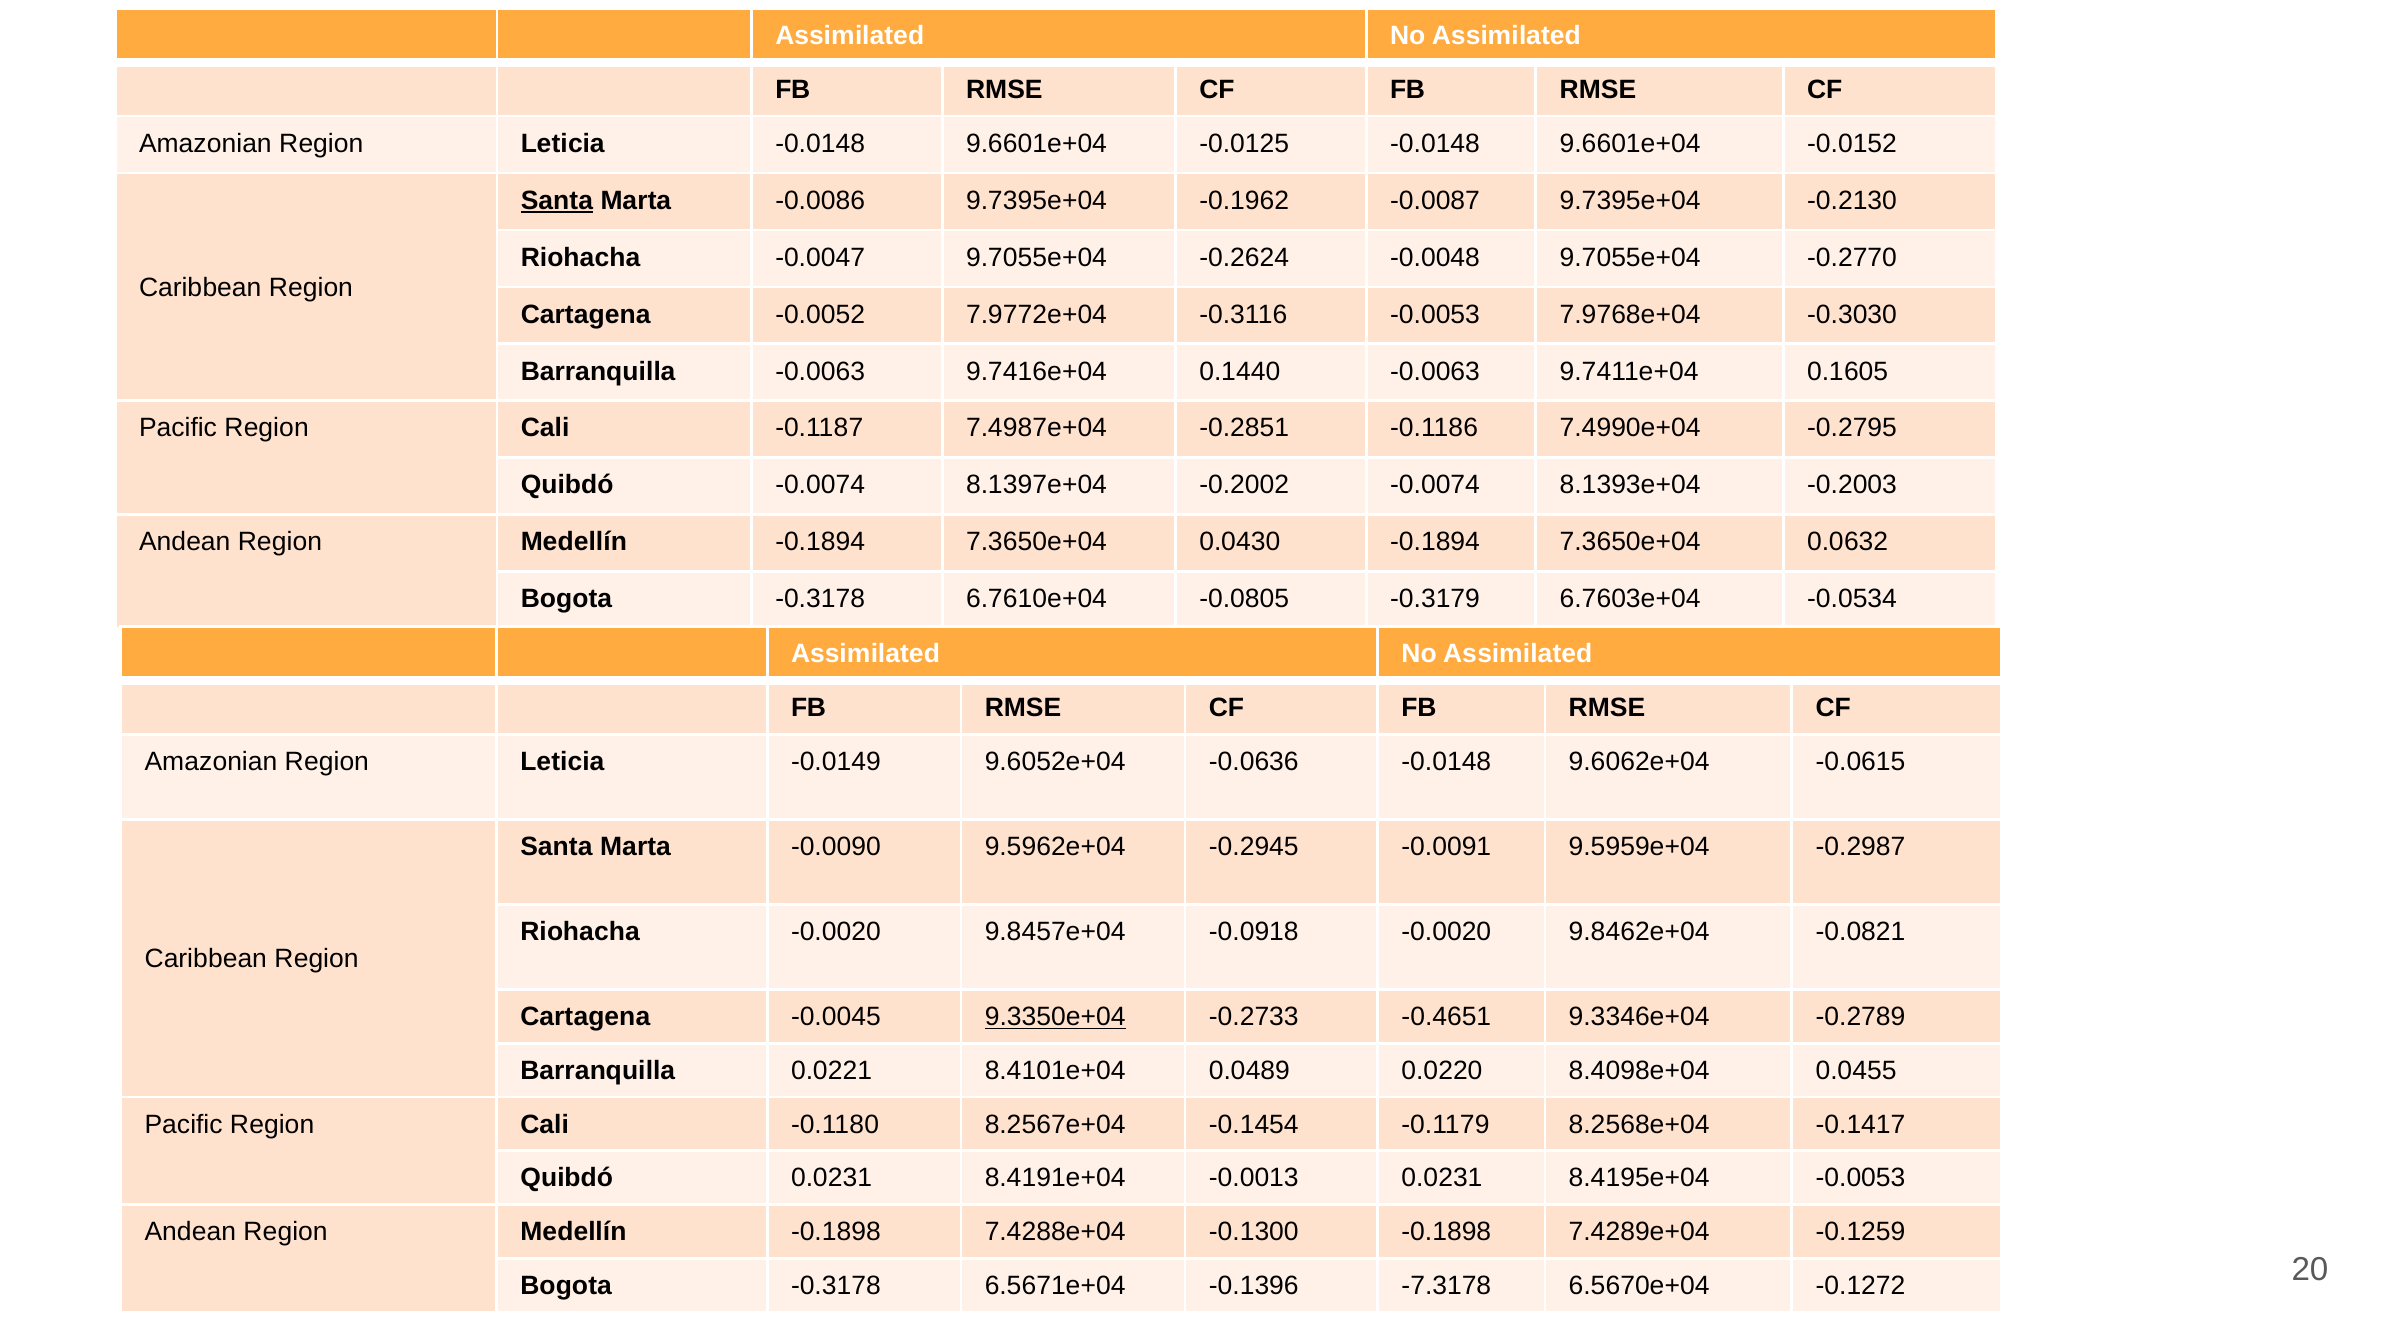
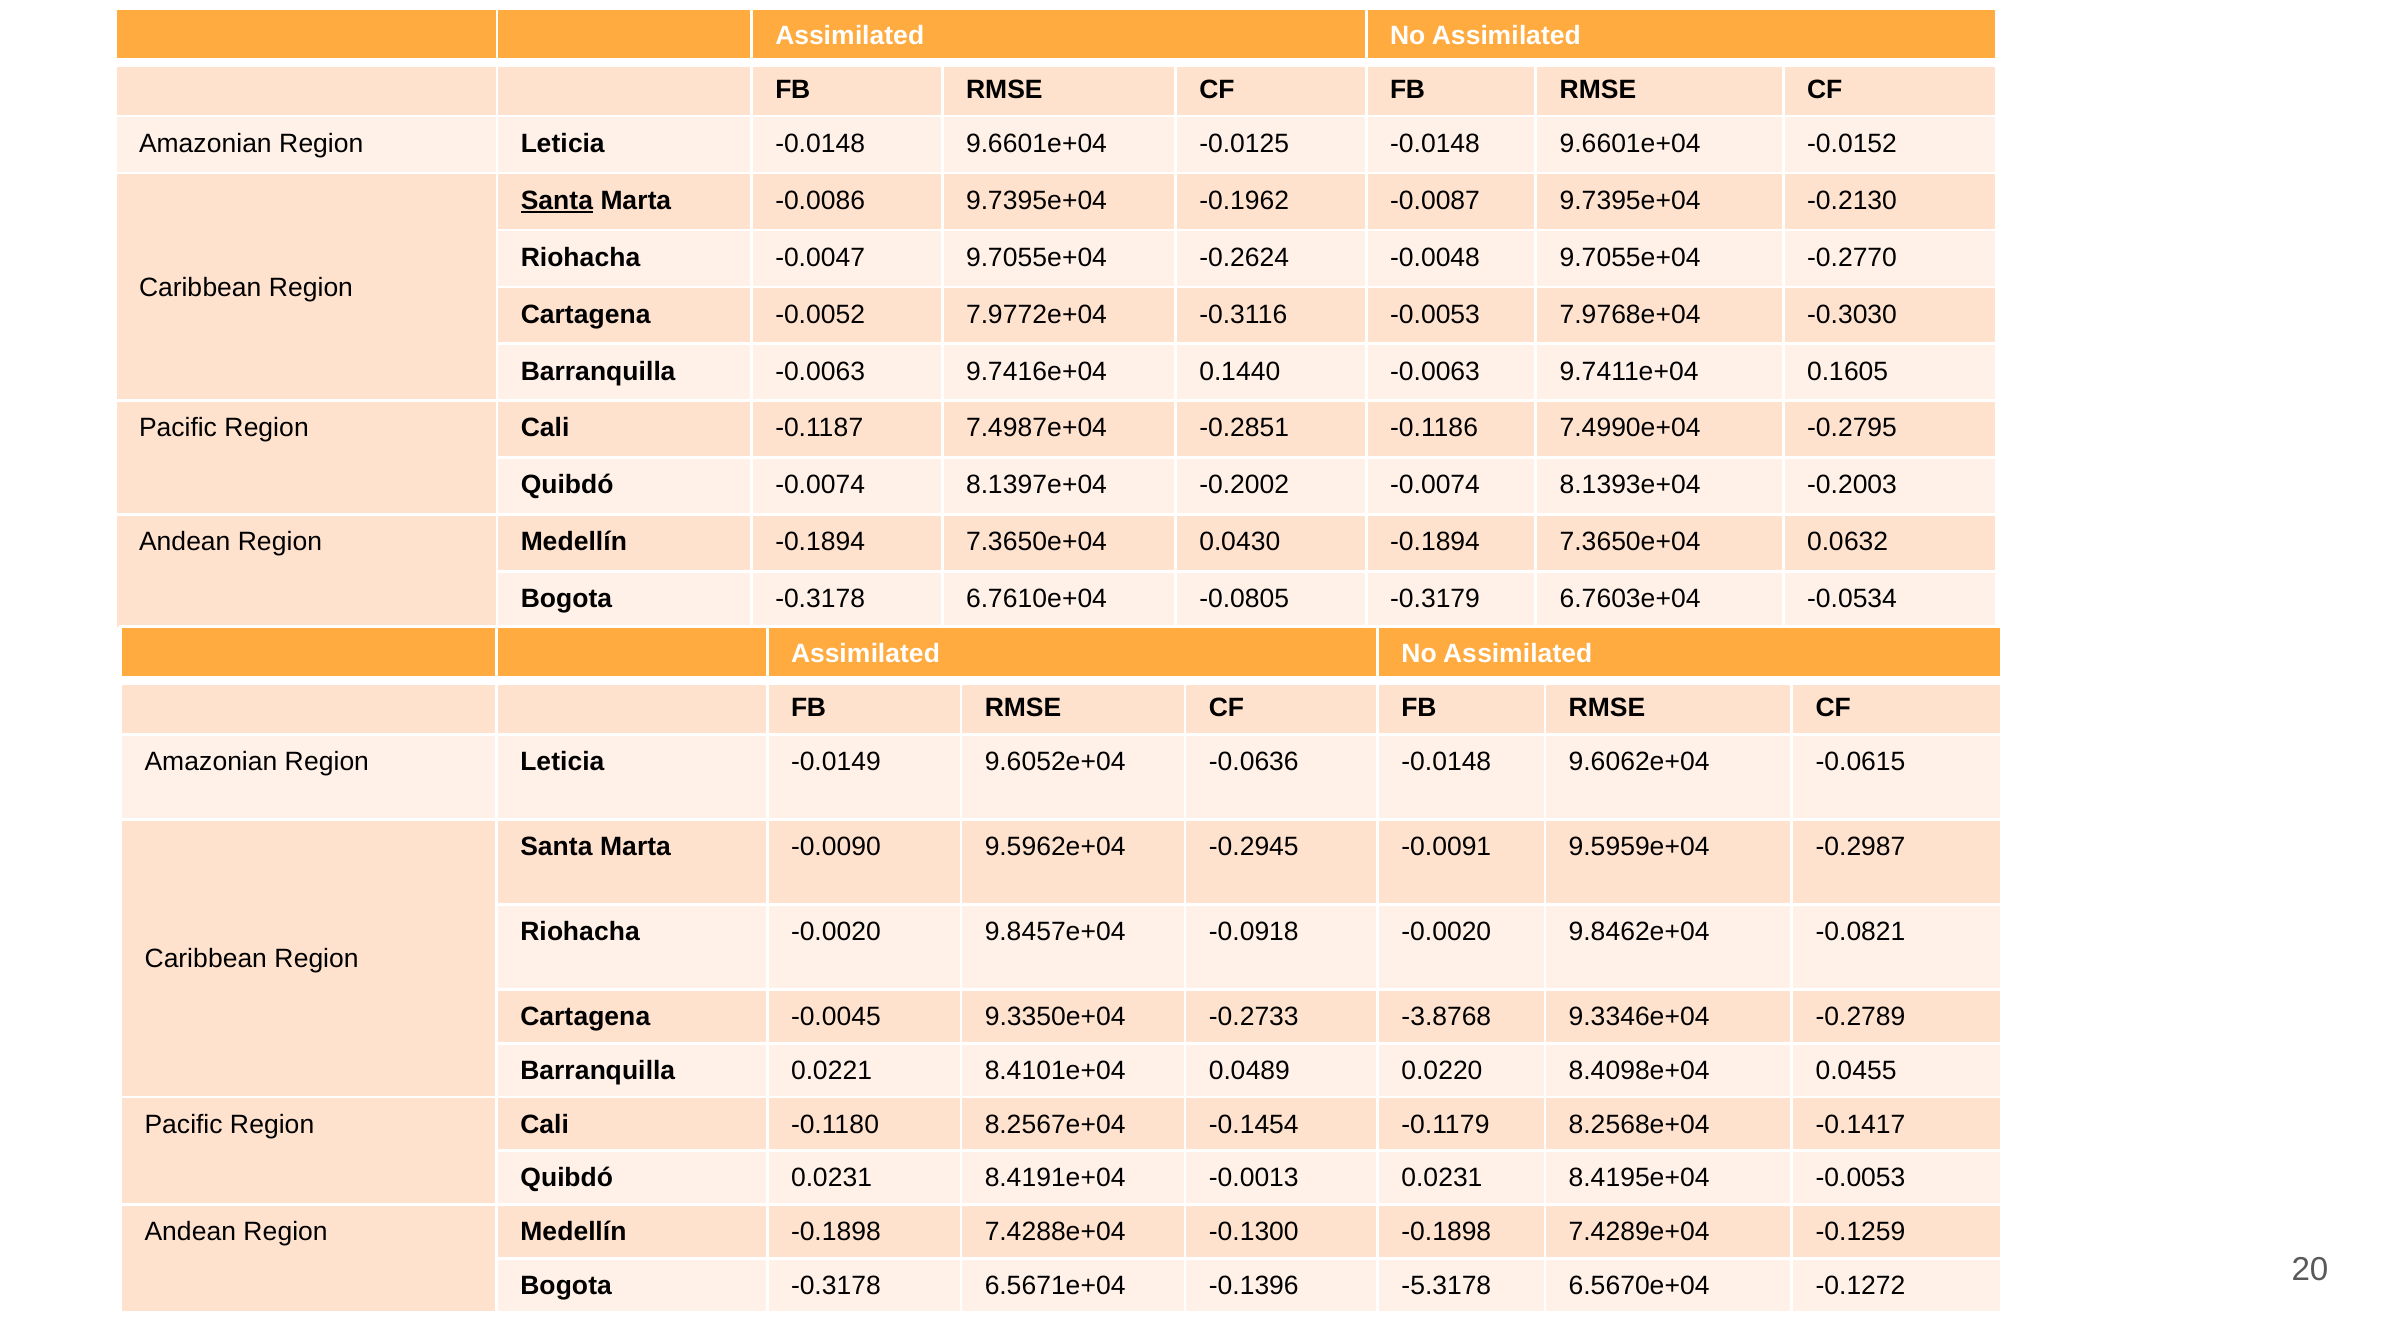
9.3350e+04 underline: present -> none
-0.4651: -0.4651 -> -3.8768
-7.3178: -7.3178 -> -5.3178
